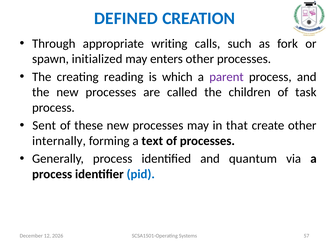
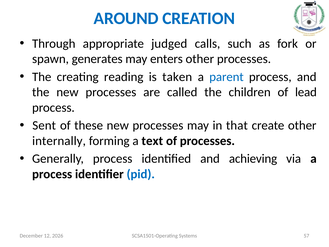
DEFINED: DEFINED -> AROUND
writing: writing -> judged
initialized: initialized -> generates
which: which -> taken
parent colour: purple -> blue
task: task -> lead
quantum: quantum -> achieving
